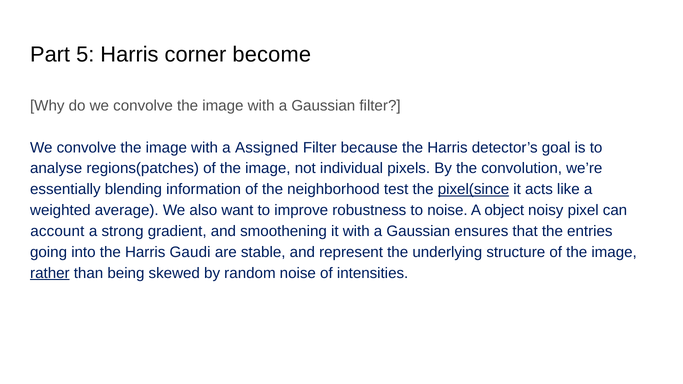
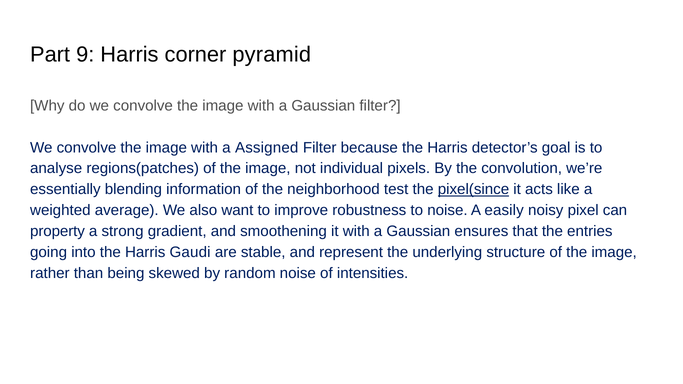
5: 5 -> 9
become: become -> pyramid
object: object -> easily
account: account -> property
rather underline: present -> none
